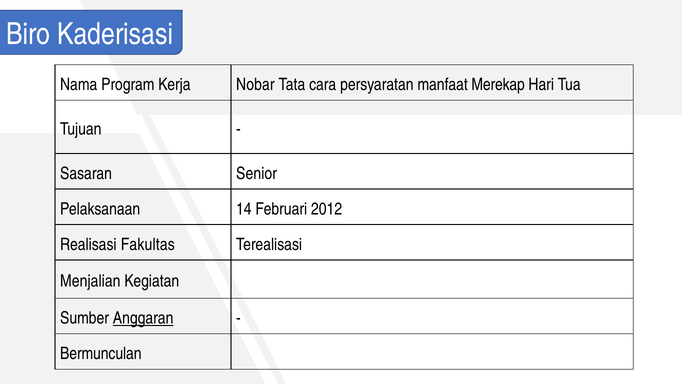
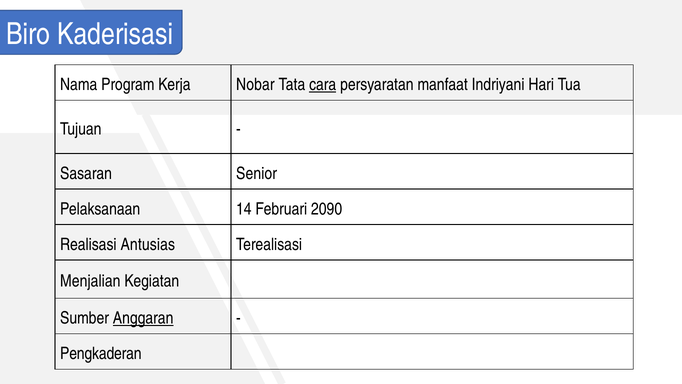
cara underline: none -> present
Merekap: Merekap -> Indriyani
2012: 2012 -> 2090
Fakultas: Fakultas -> Antusias
Bermunculan: Bermunculan -> Pengkaderan
